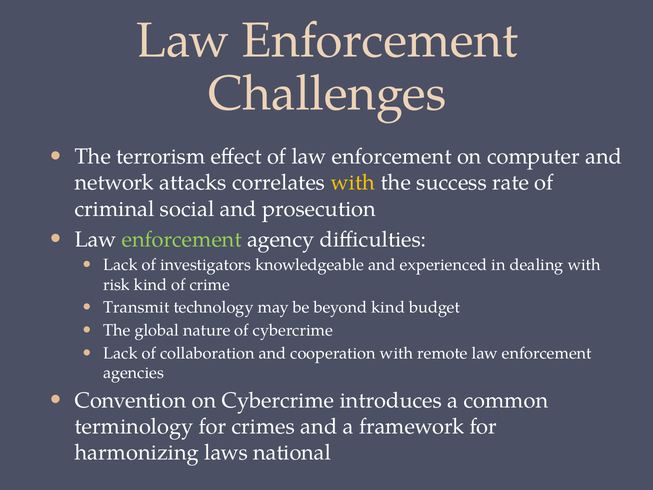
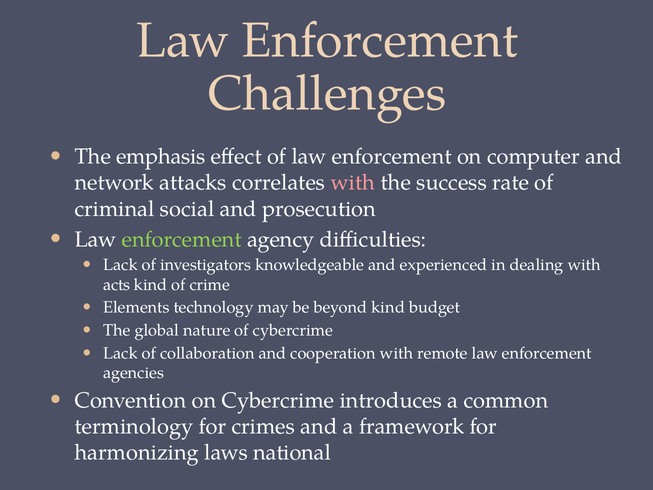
terrorism: terrorism -> emphasis
with at (353, 183) colour: yellow -> pink
risk: risk -> acts
Transmit: Transmit -> Elements
